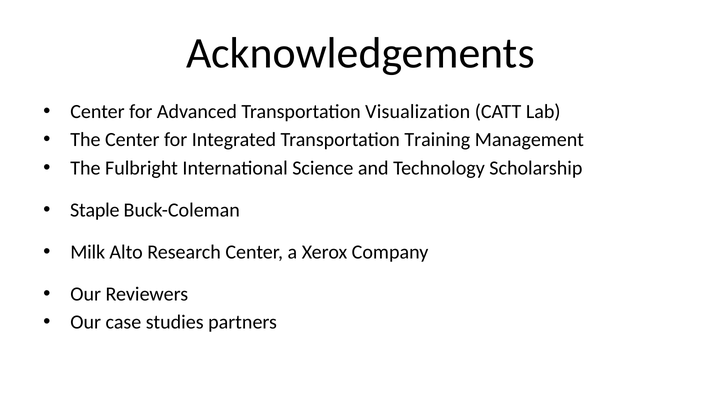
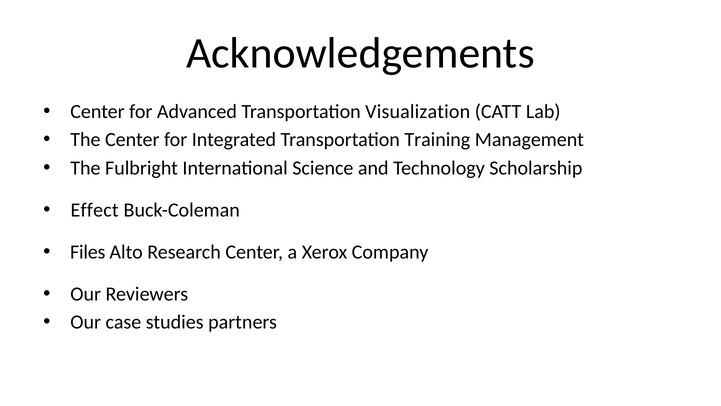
Staple: Staple -> Effect
Milk: Milk -> Files
